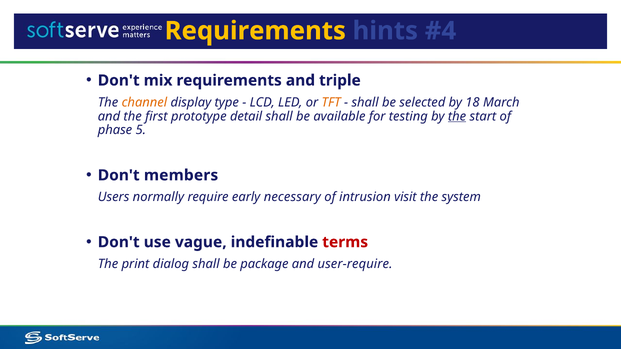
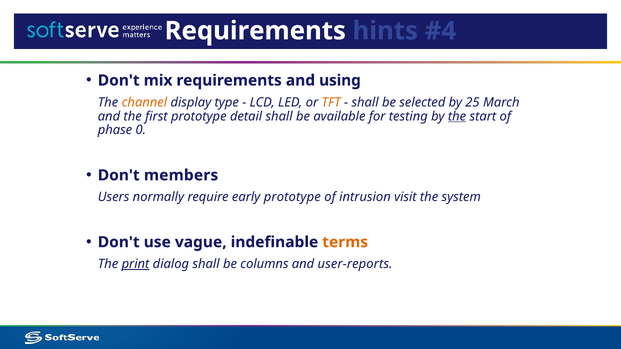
Requirements at (255, 31) colour: yellow -> white
triple: triple -> using
18: 18 -> 25
5: 5 -> 0
early necessary: necessary -> prototype
terms colour: red -> orange
print underline: none -> present
package: package -> columns
user-require: user-require -> user-reports
